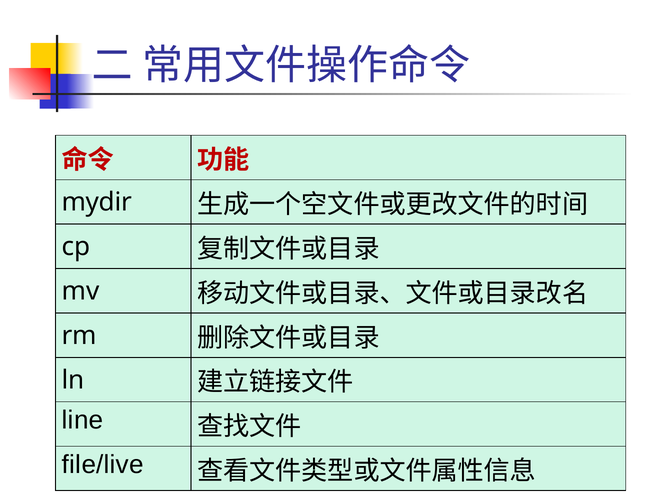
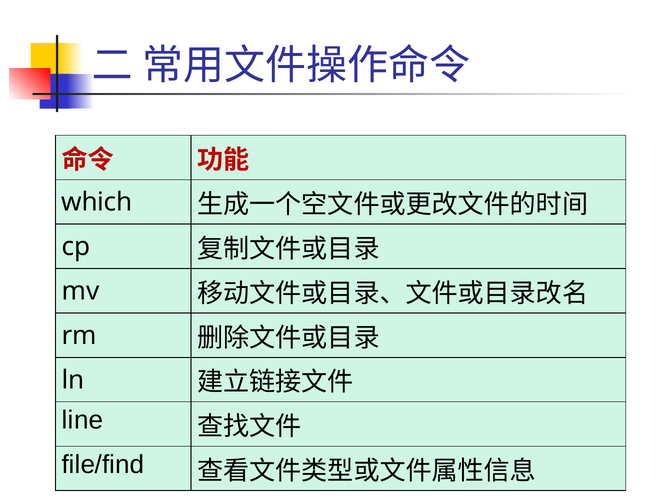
mydir: mydir -> which
file/live: file/live -> file/find
